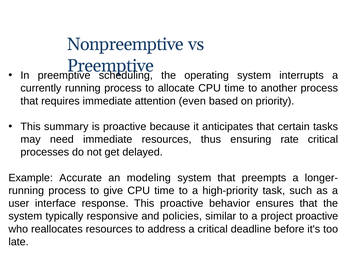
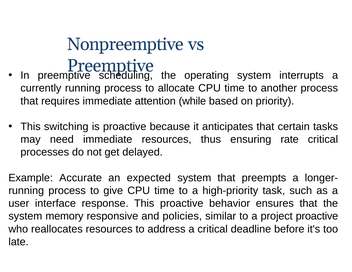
even: even -> while
summary: summary -> switching
modeling: modeling -> expected
typically: typically -> memory
